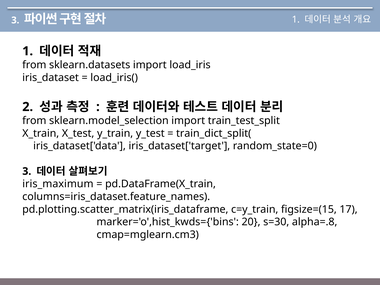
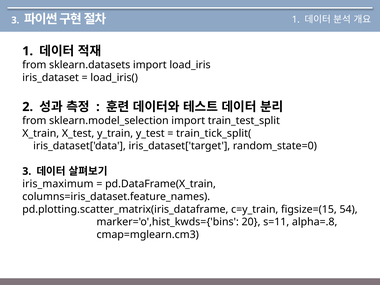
train_dict_split(: train_dict_split( -> train_tick_split(
17: 17 -> 54
s=30: s=30 -> s=11
